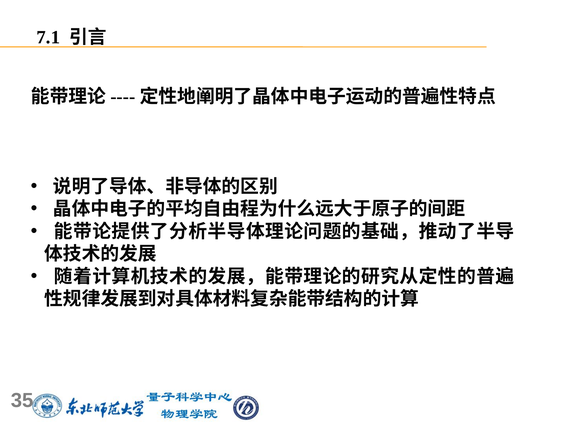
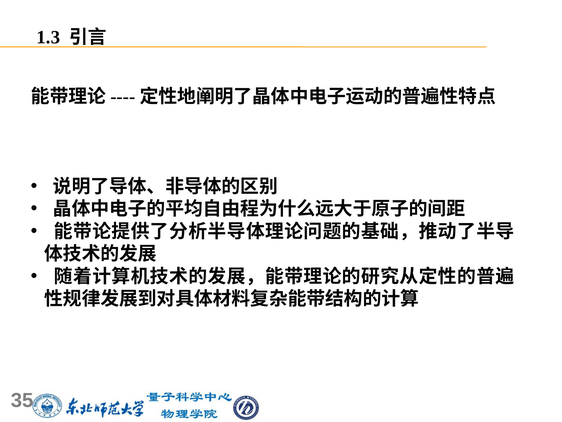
7.1: 7.1 -> 1.3
